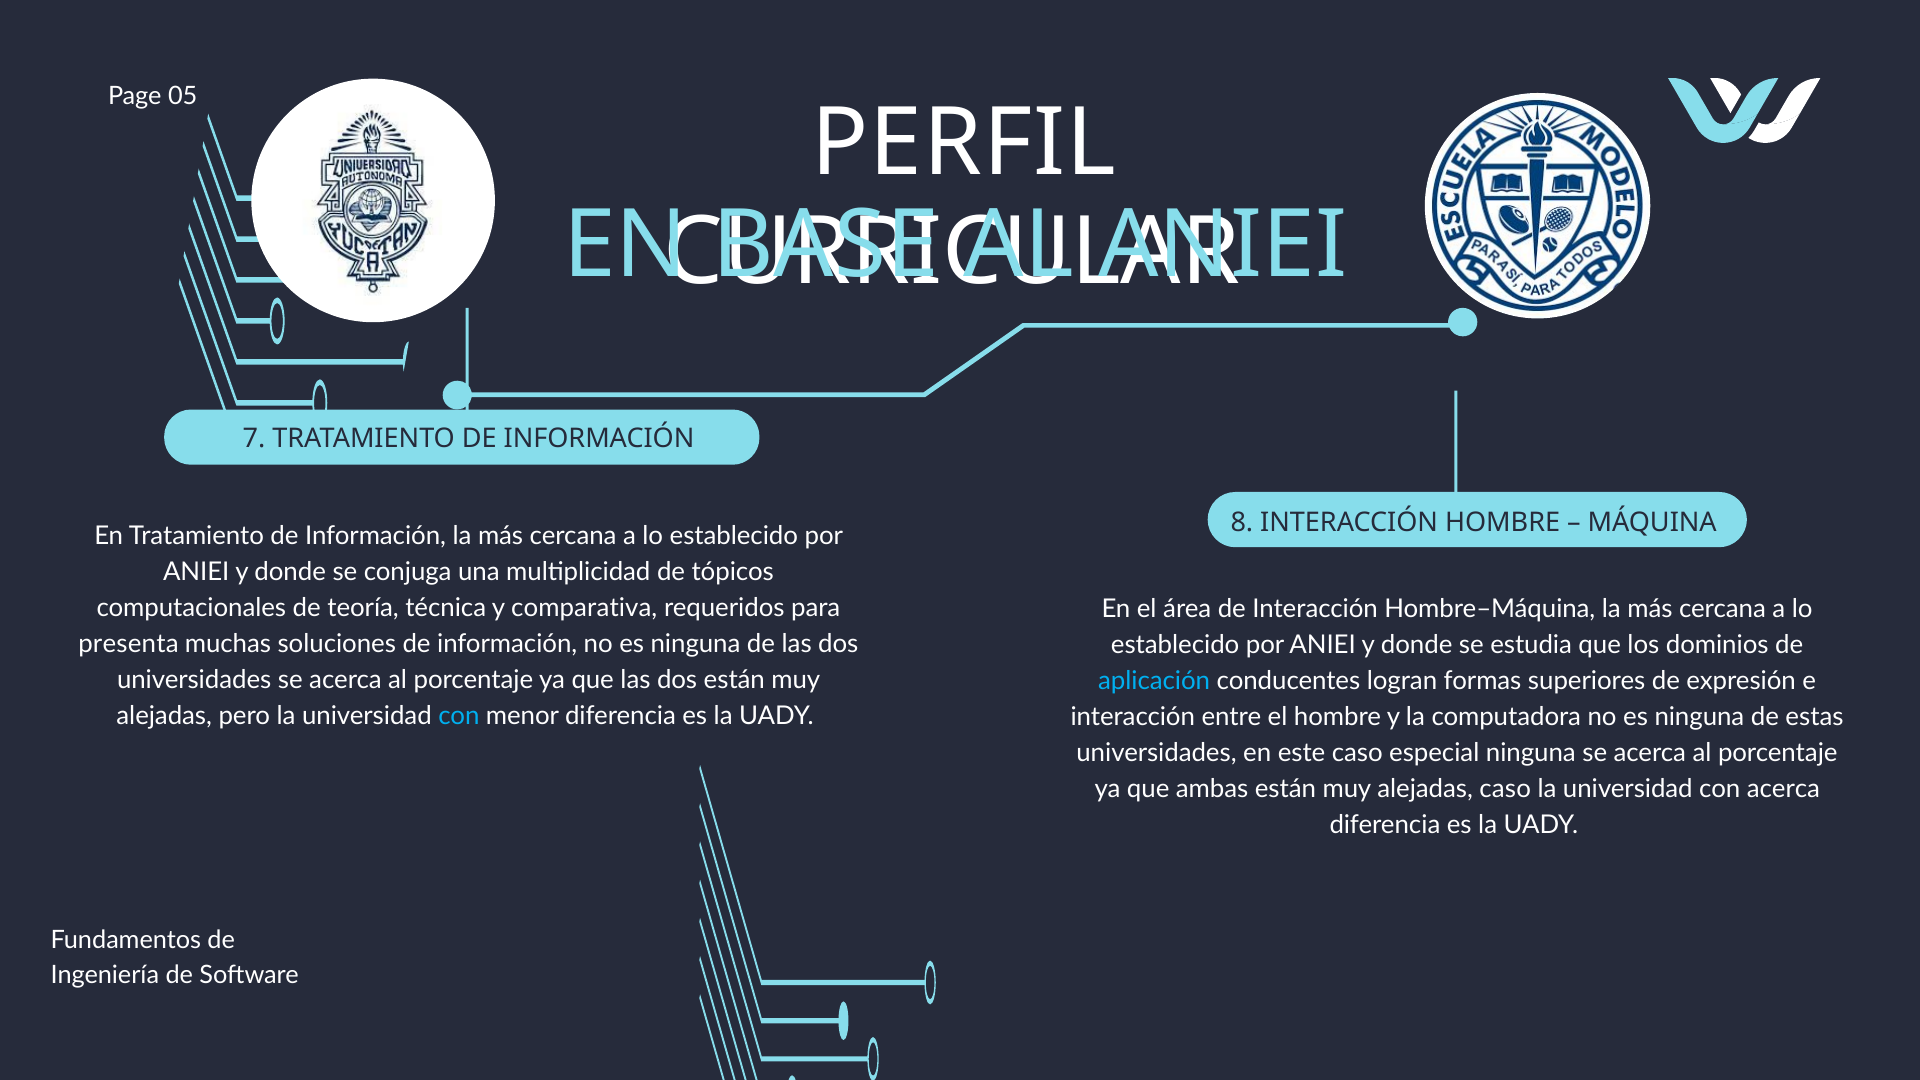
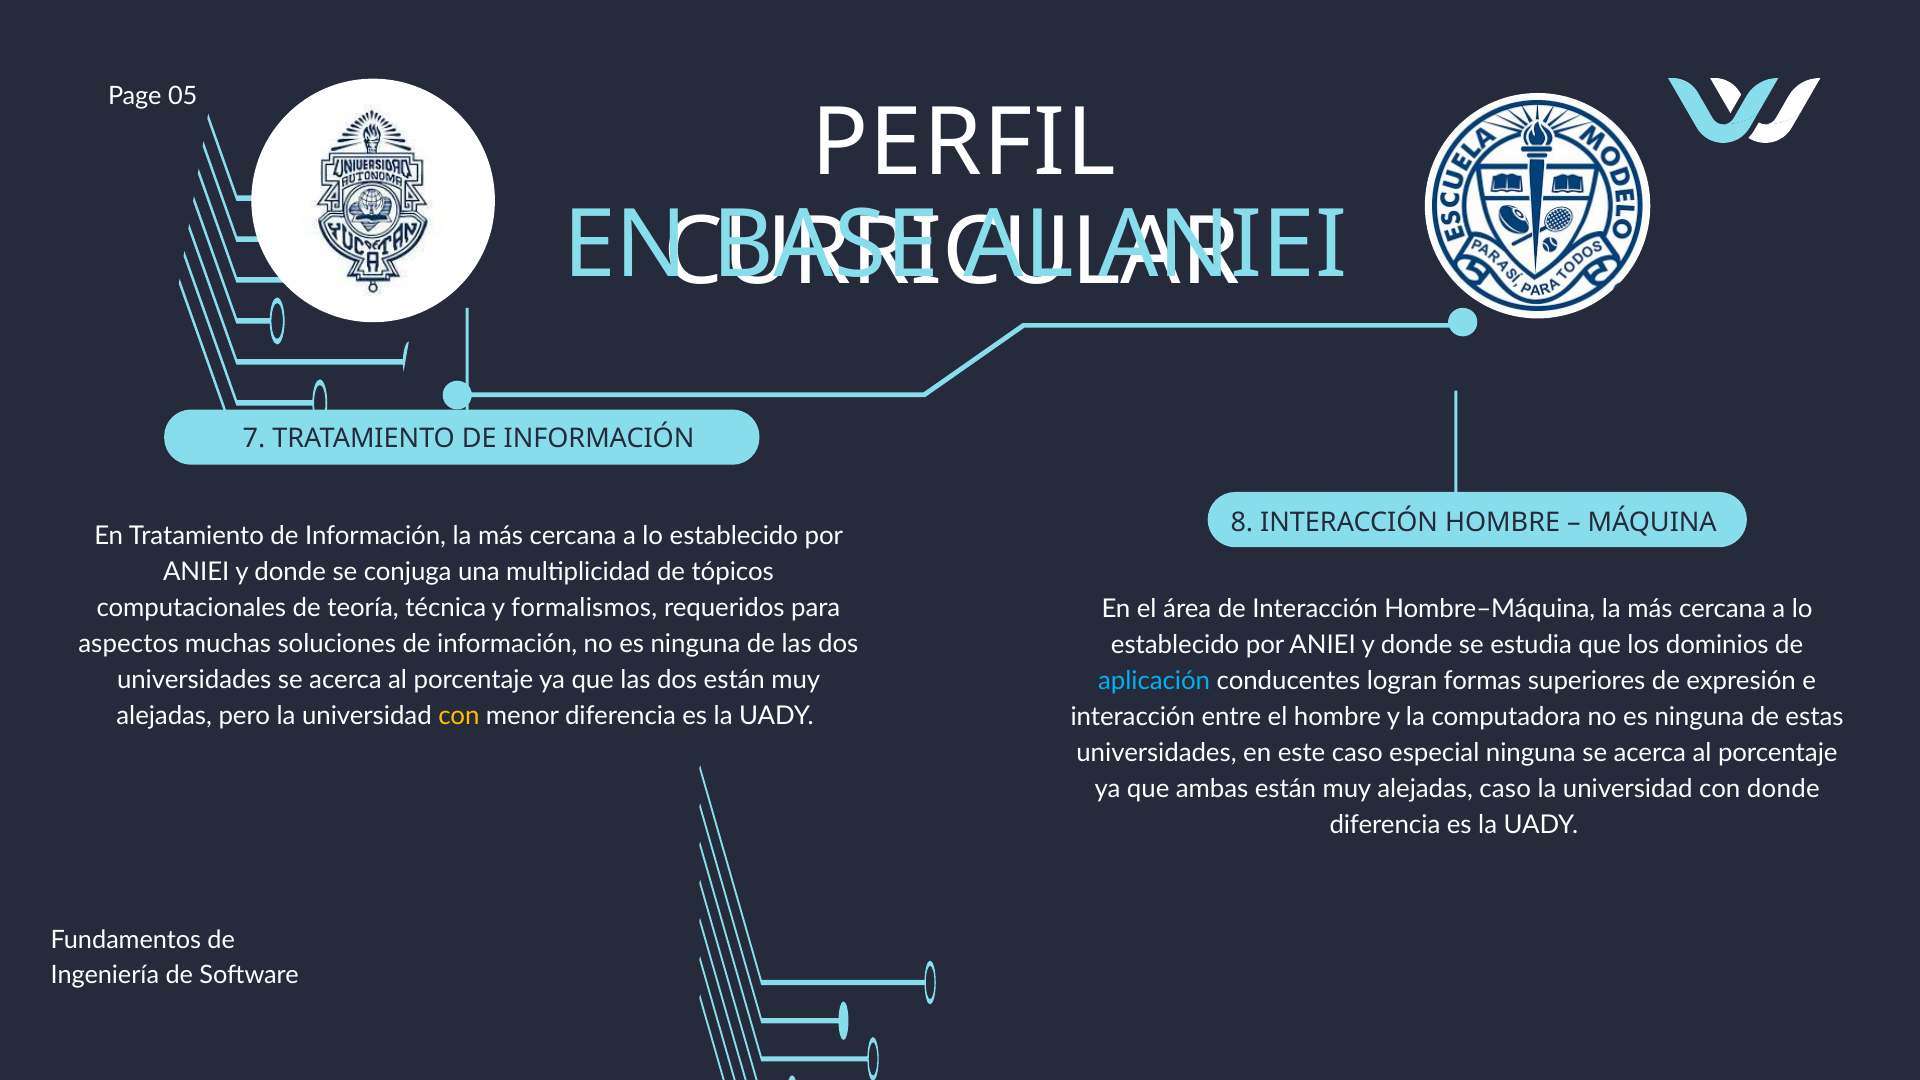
comparativa: comparativa -> formalismos
presenta: presenta -> aspectos
con at (459, 716) colour: light blue -> yellow
con acerca: acerca -> donde
